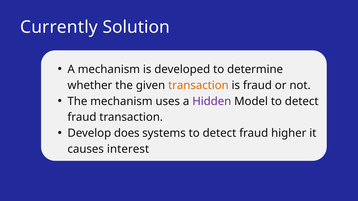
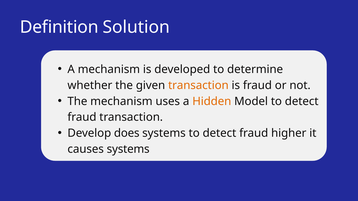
Currently: Currently -> Definition
Hidden colour: purple -> orange
causes interest: interest -> systems
